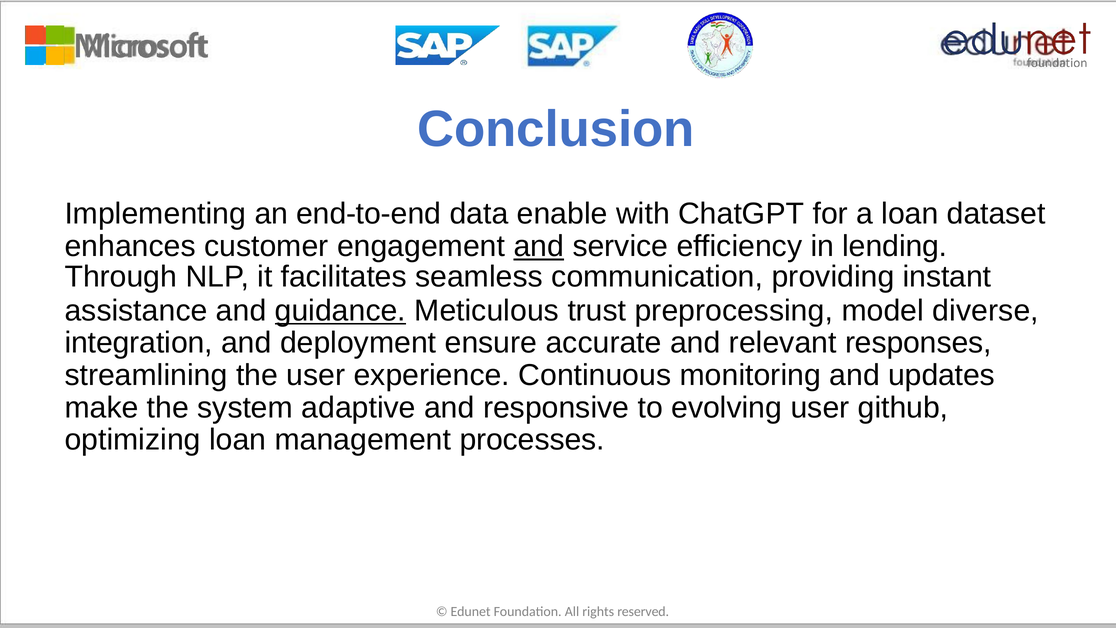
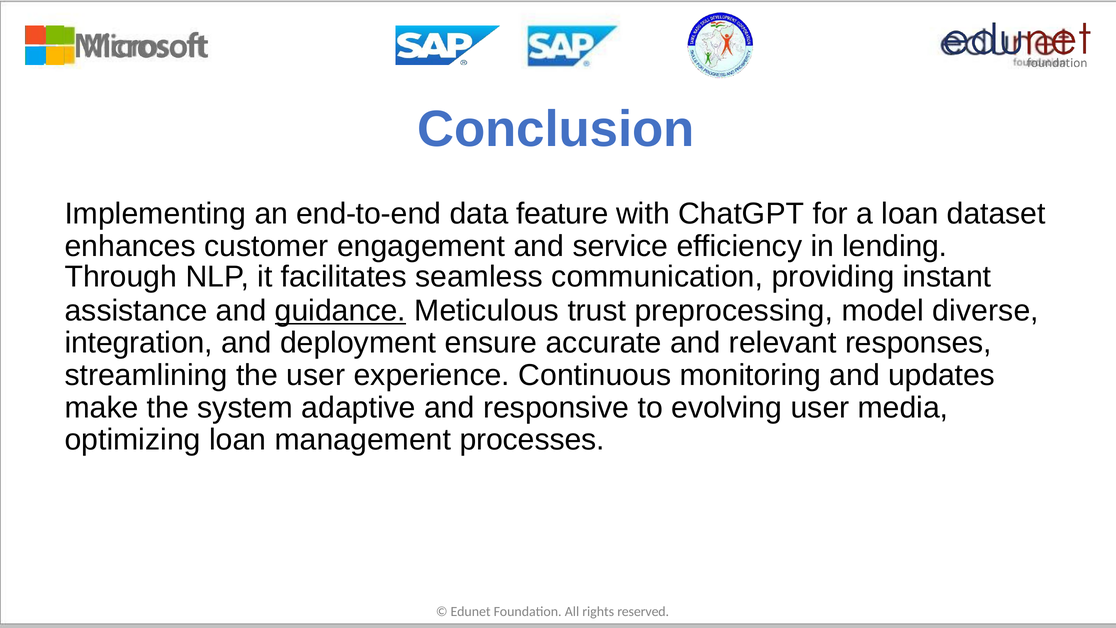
enable: enable -> feature
and at (539, 246) underline: present -> none
github: github -> media
